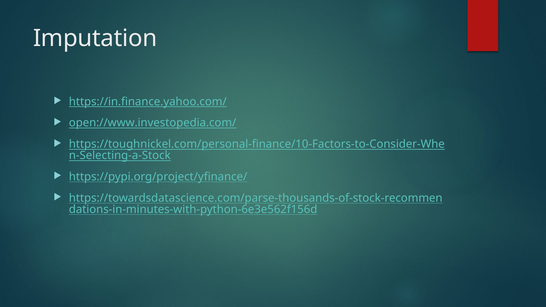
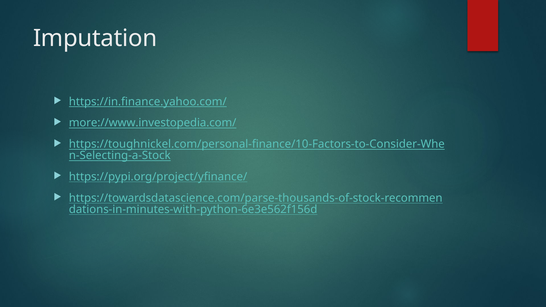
open://www.investopedia.com/: open://www.investopedia.com/ -> more://www.investopedia.com/
